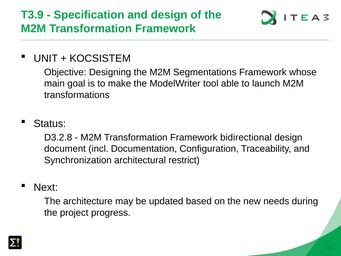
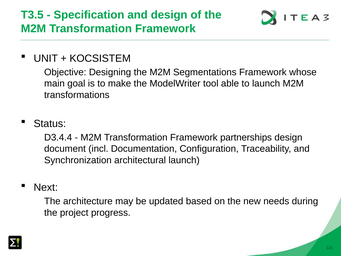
T3.9: T3.9 -> T3.5
D3.2.8: D3.2.8 -> D3.4.4
bidirectional: bidirectional -> partnerships
architectural restrict: restrict -> launch
